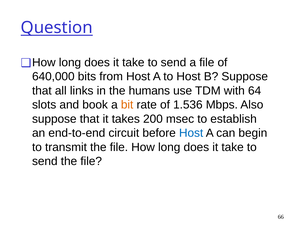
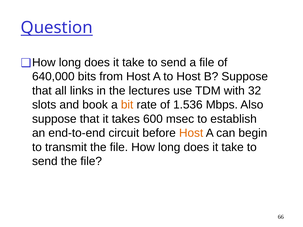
humans: humans -> lectures
64: 64 -> 32
200: 200 -> 600
Host at (191, 133) colour: blue -> orange
